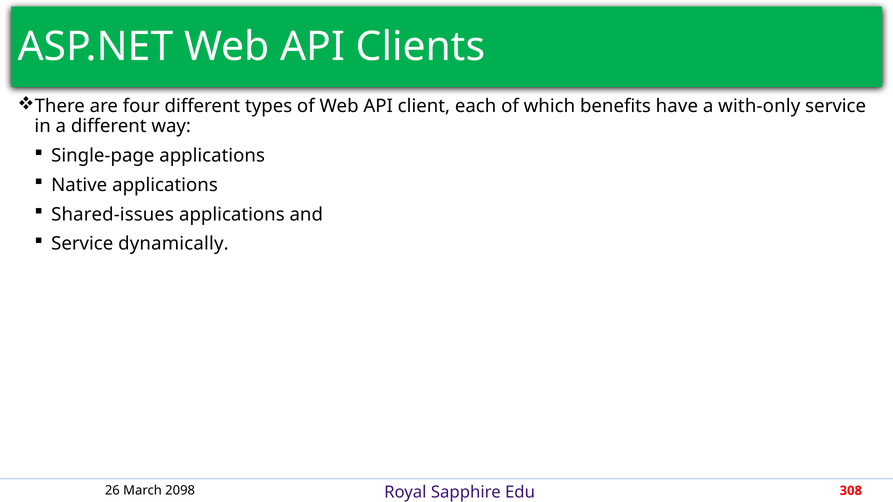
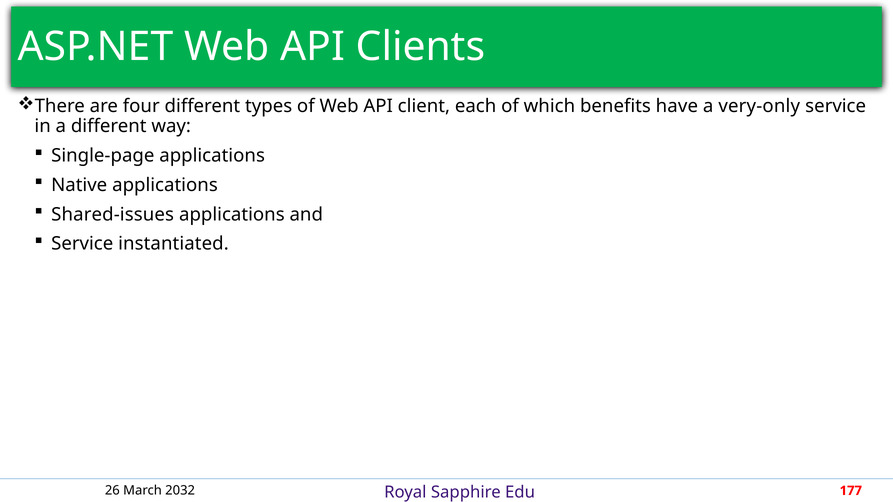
with-only: with-only -> very-only
dynamically: dynamically -> instantiated
2098: 2098 -> 2032
308: 308 -> 177
